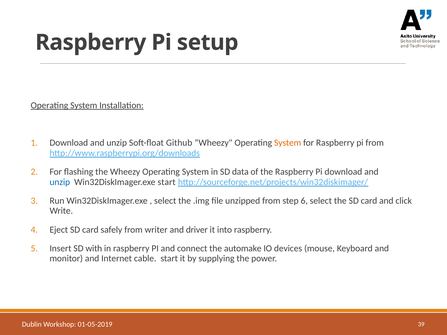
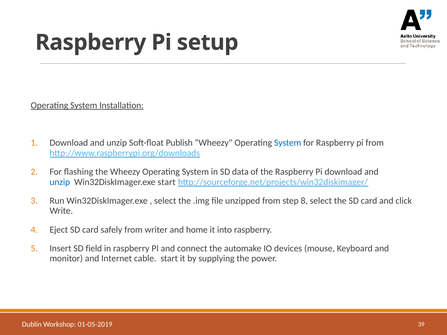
Github: Github -> Publish
System at (288, 143) colour: orange -> blue
6: 6 -> 8
driver: driver -> home
with: with -> field
